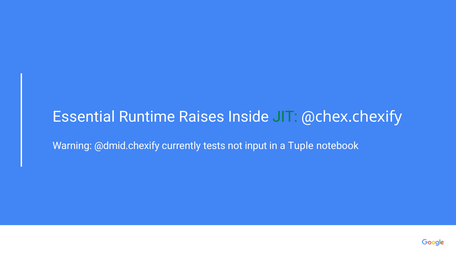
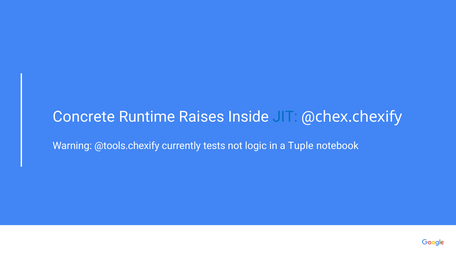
Essential: Essential -> Concrete
JIT colour: green -> blue
@dmid.chexify: @dmid.chexify -> @tools.chexify
input: input -> logic
